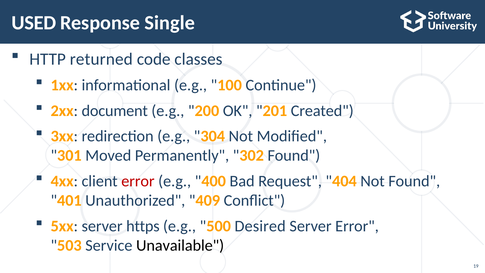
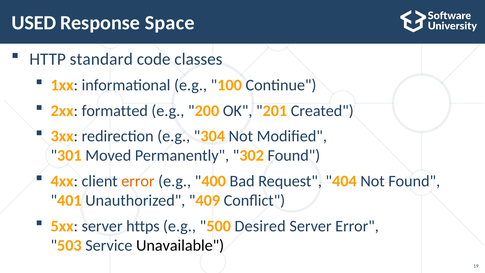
Single: Single -> Space
returned: returned -> standard
document: document -> formatted
error at (138, 181) colour: red -> orange
